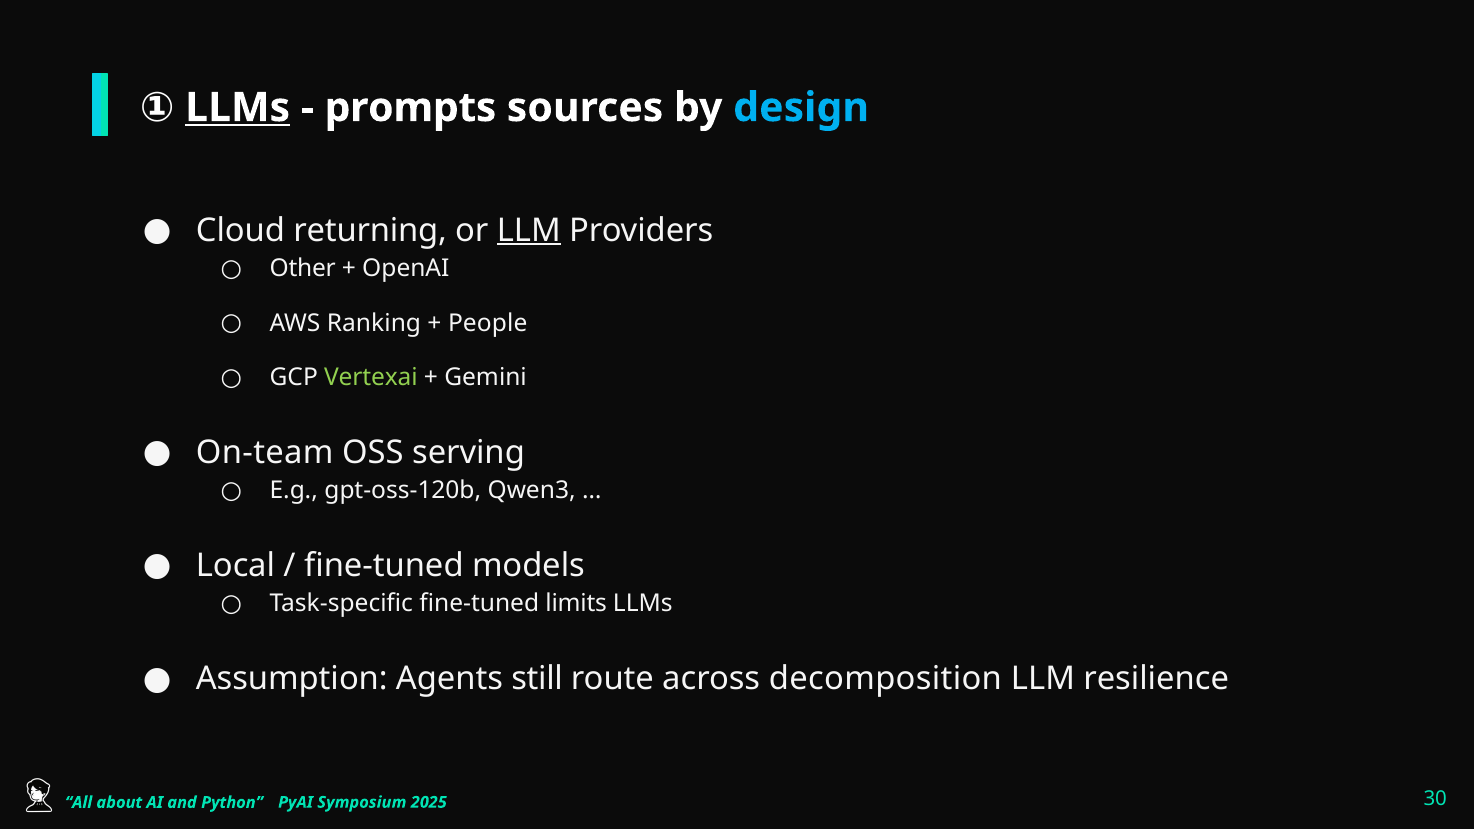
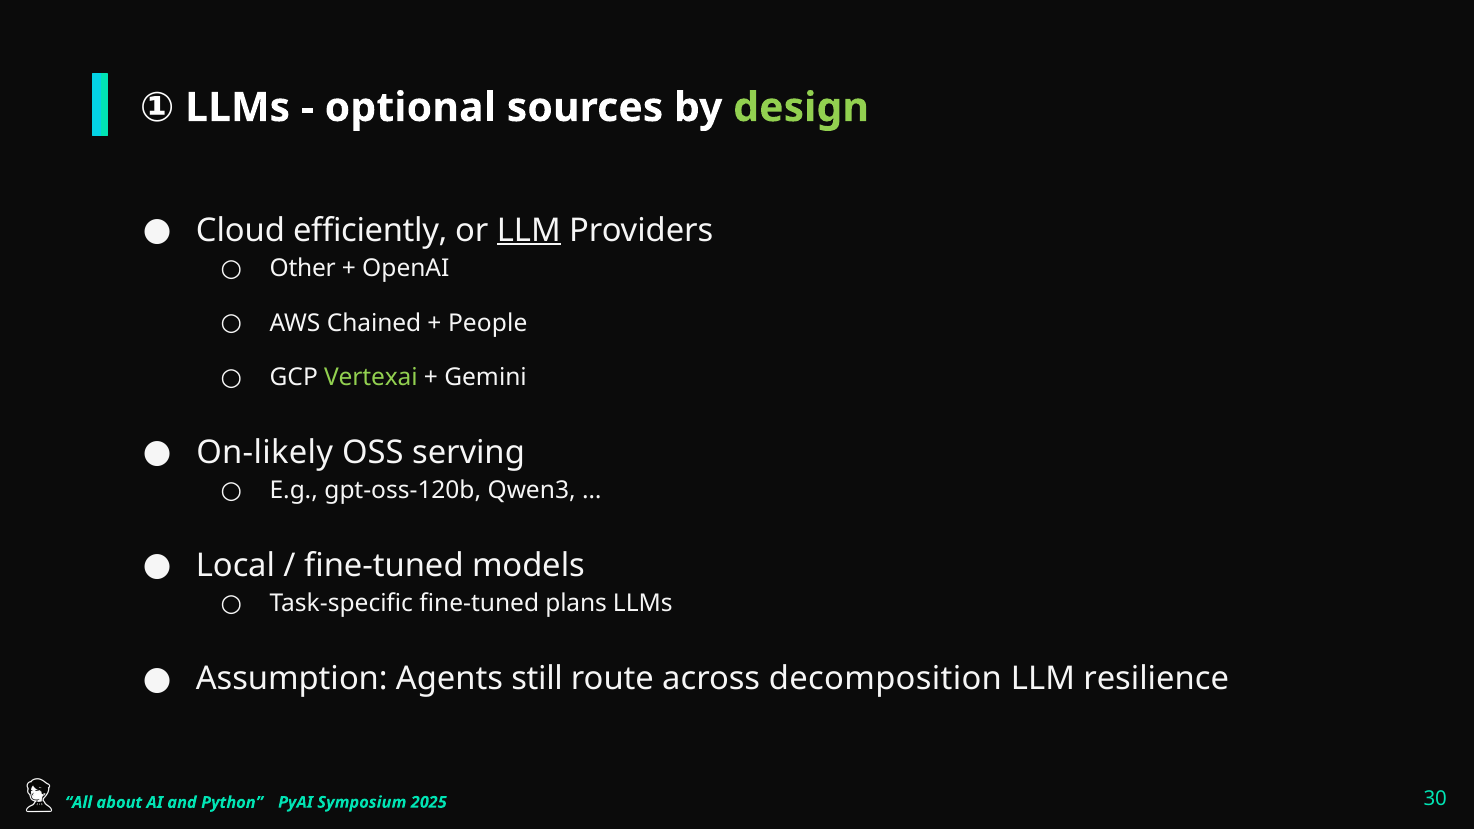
LLMs at (238, 108) underline: present -> none
prompts: prompts -> optional
design colour: light blue -> light green
returning: returning -> efficiently
Ranking: Ranking -> Chained
On-team: On-team -> On-likely
limits: limits -> plans
